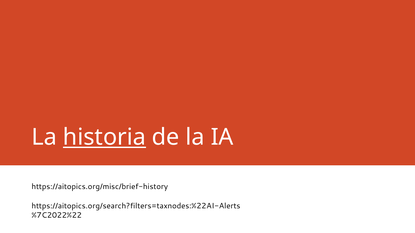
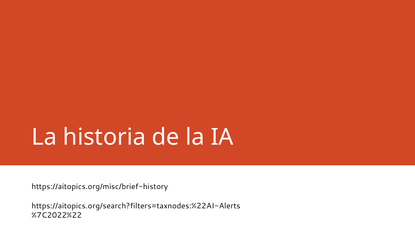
historia underline: present -> none
